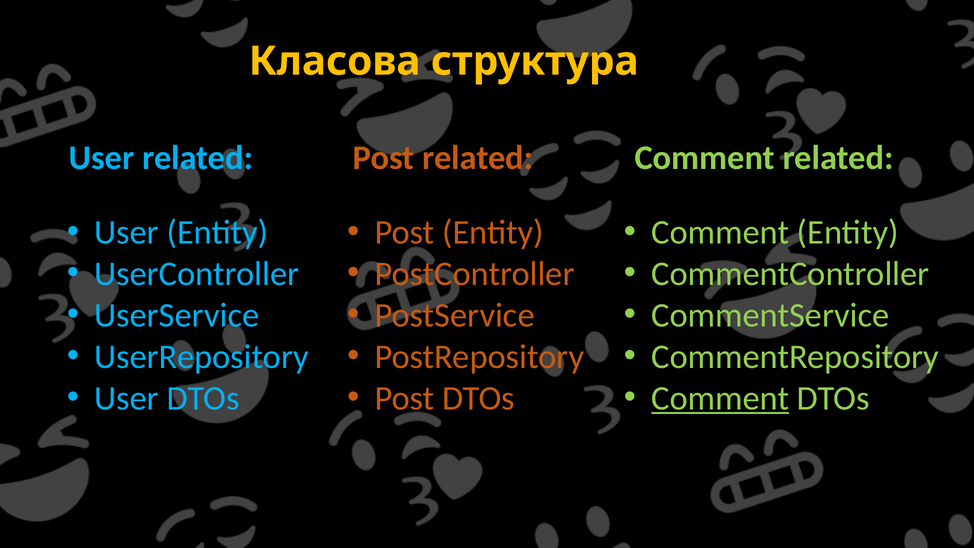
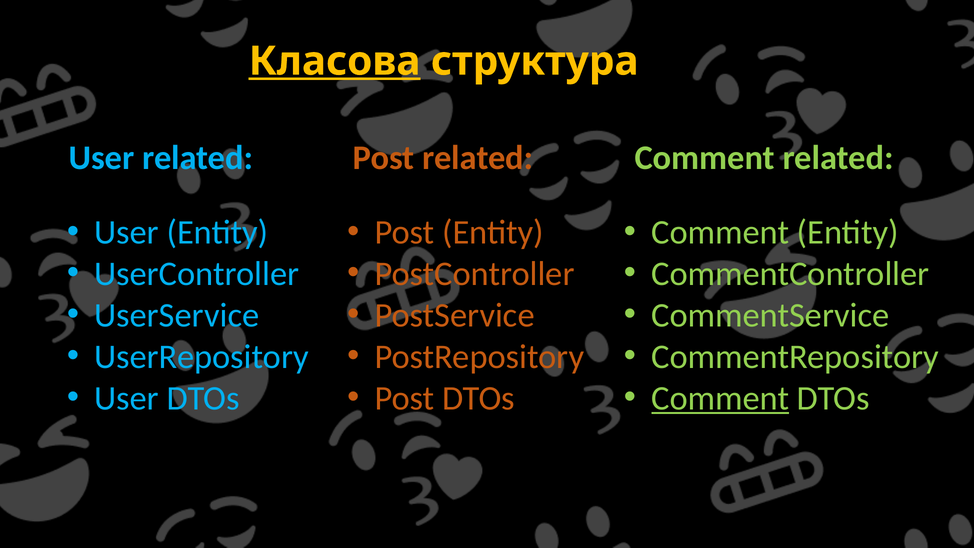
Класова underline: none -> present
